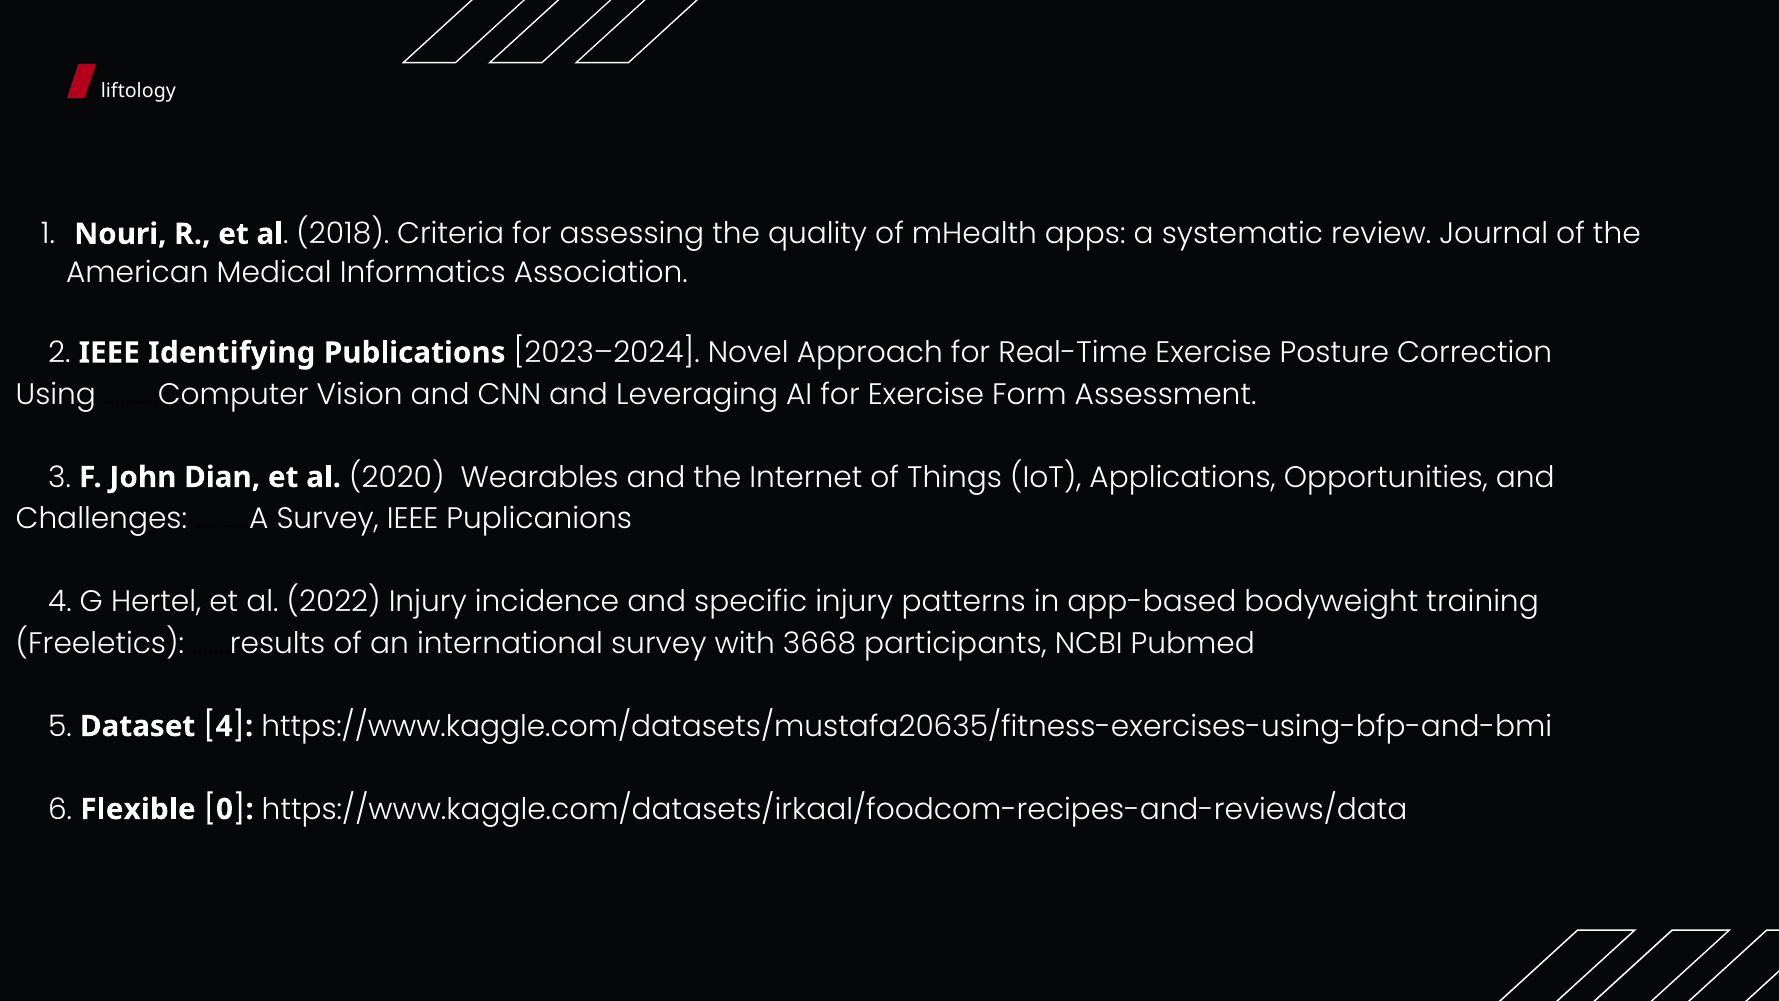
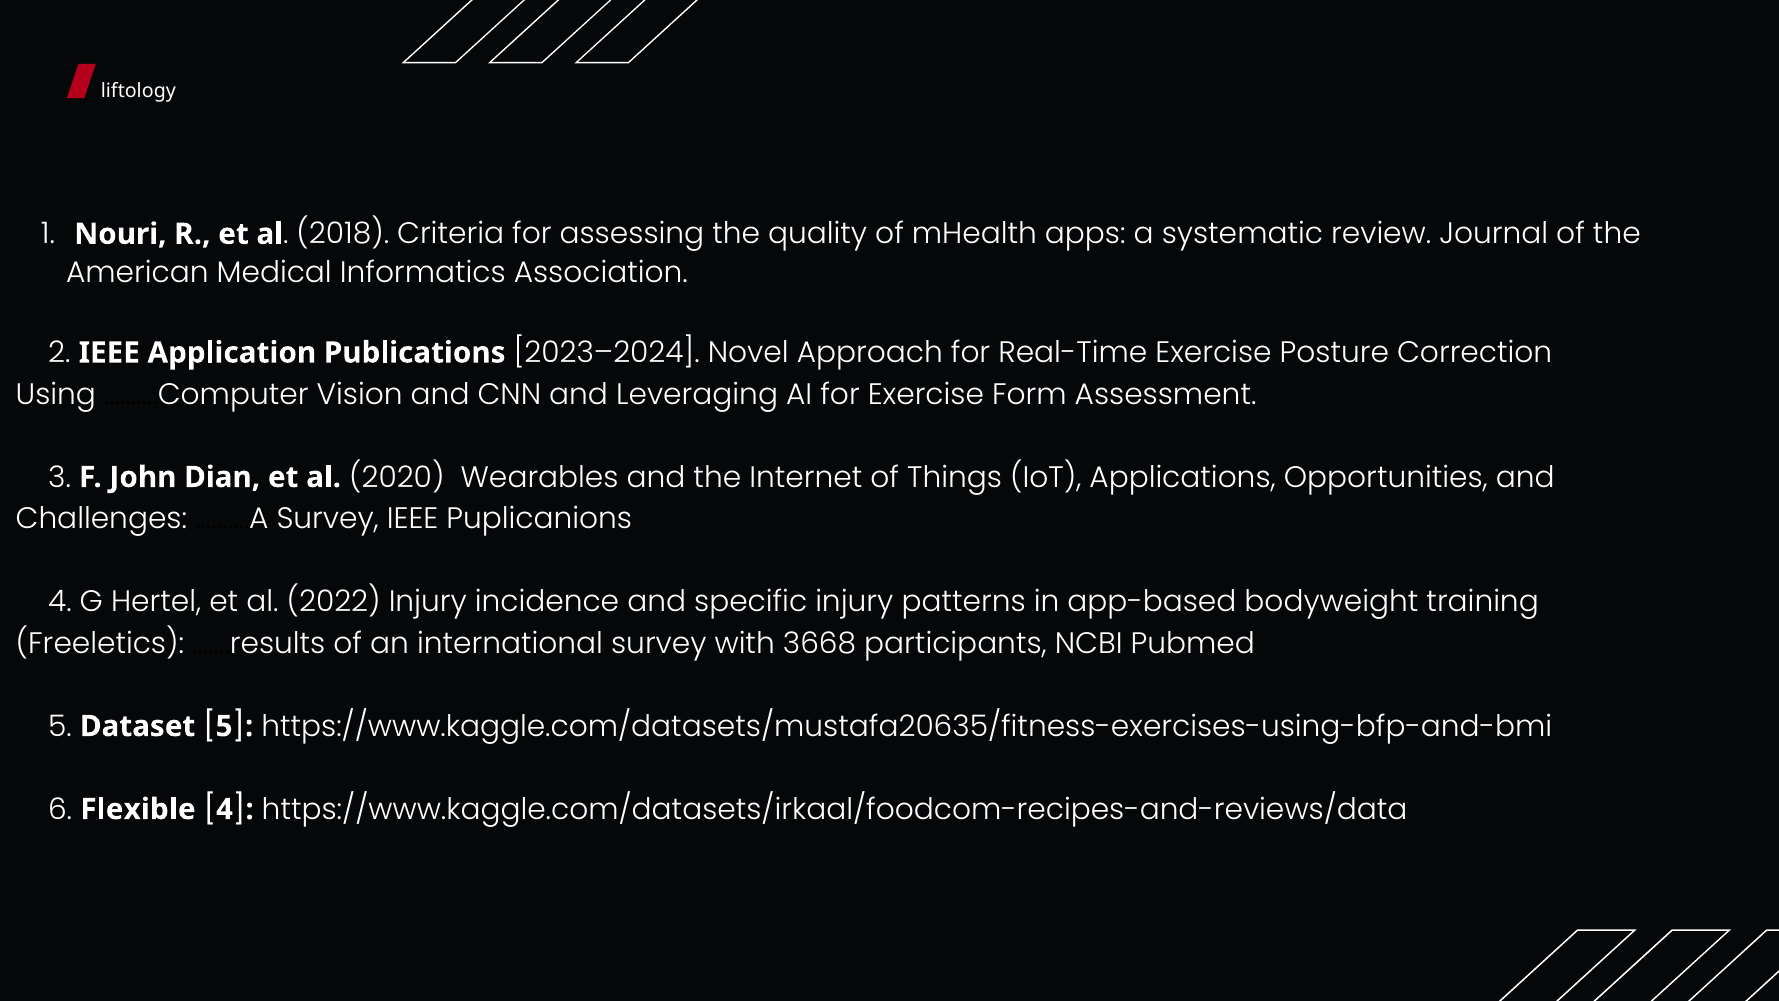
Identifying: Identifying -> Application
4 at (224, 726): 4 -> 5
0 at (225, 809): 0 -> 4
